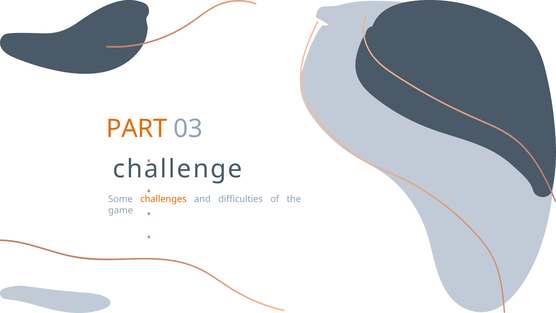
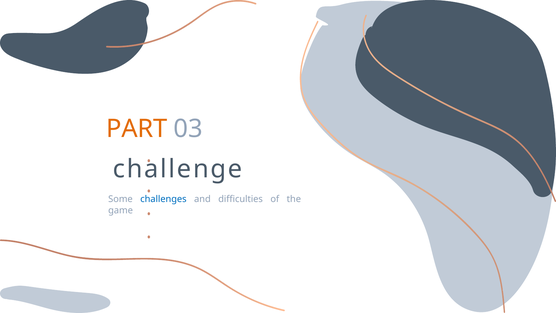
challenges colour: orange -> blue
